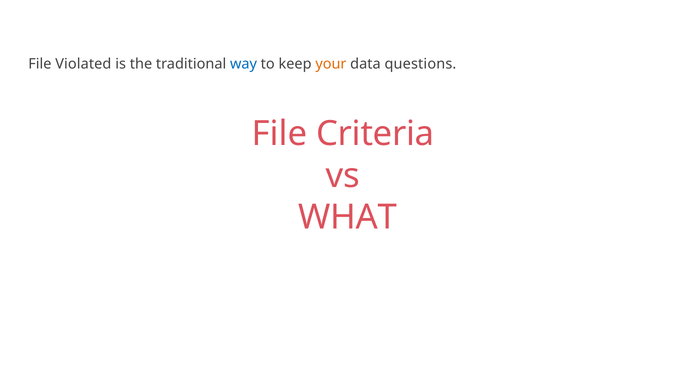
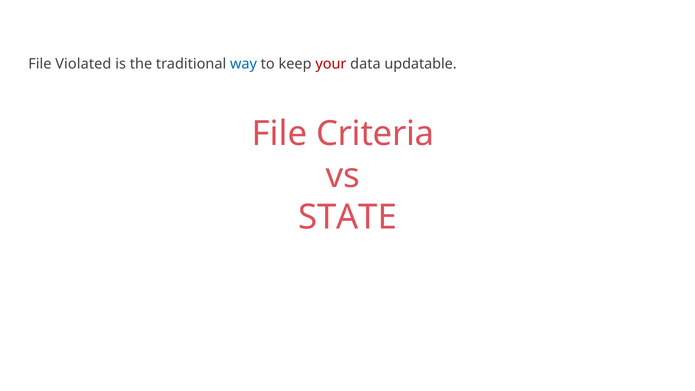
your colour: orange -> red
questions: questions -> updatable
WHAT: WHAT -> STATE
